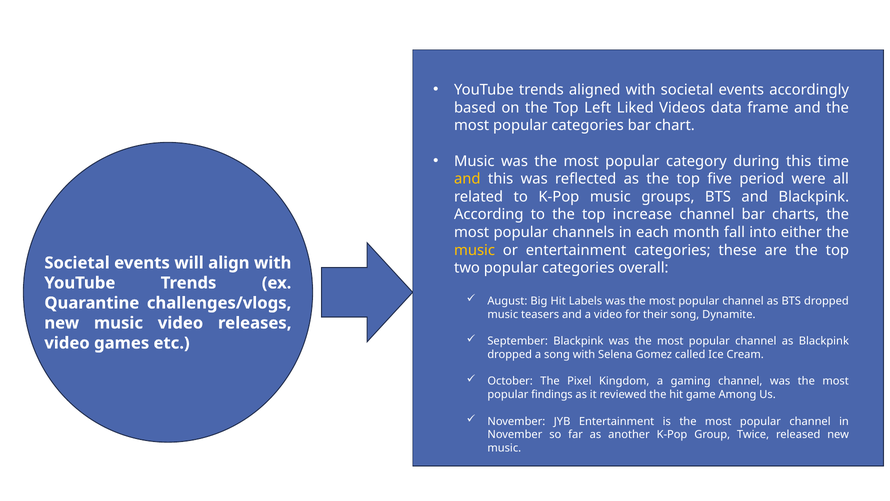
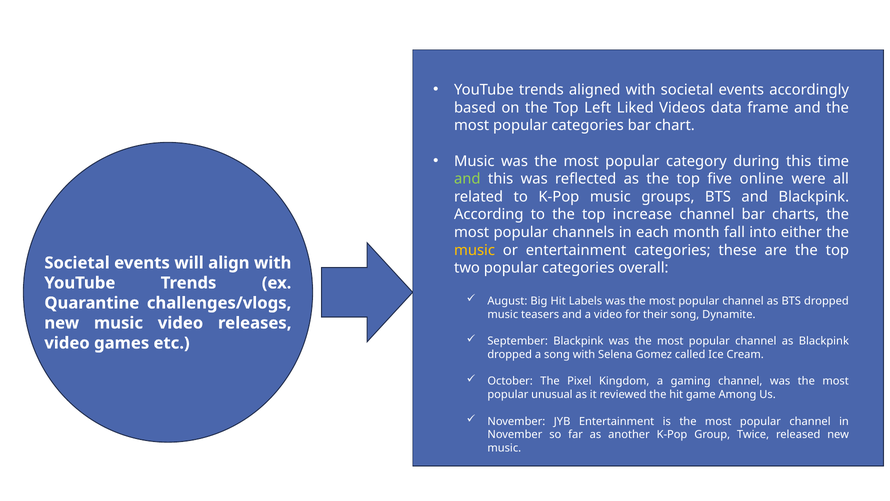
and at (467, 179) colour: yellow -> light green
period: period -> online
findings: findings -> unusual
